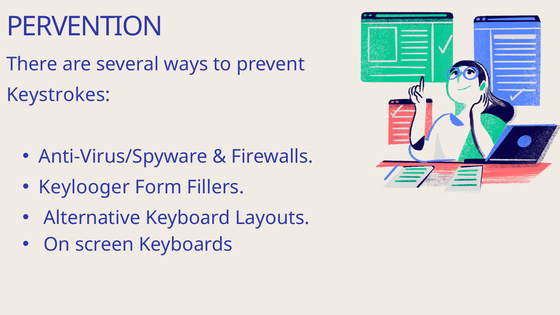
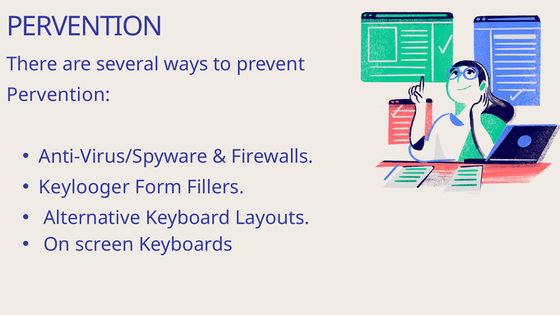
Keystrokes at (58, 95): Keystrokes -> Pervention
